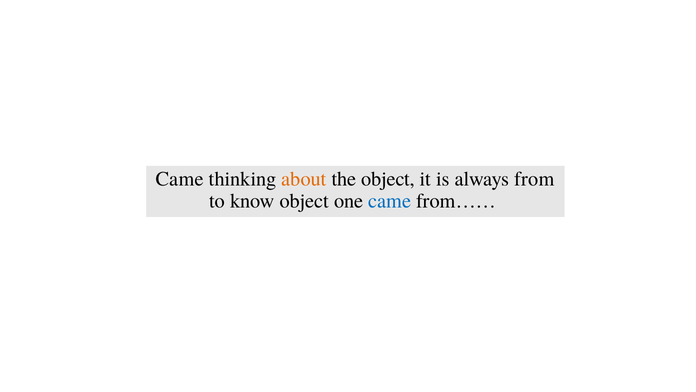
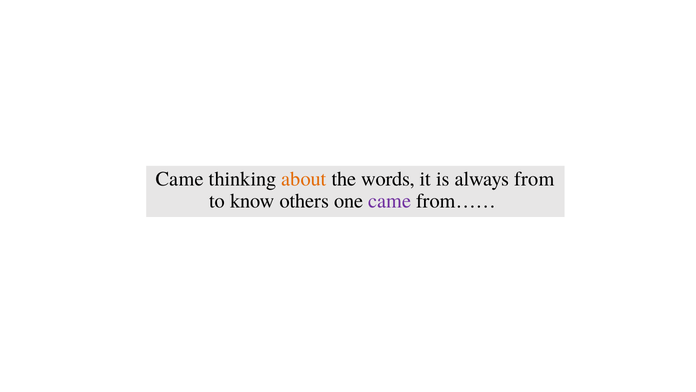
the object: object -> words
know object: object -> others
came at (390, 201) colour: blue -> purple
